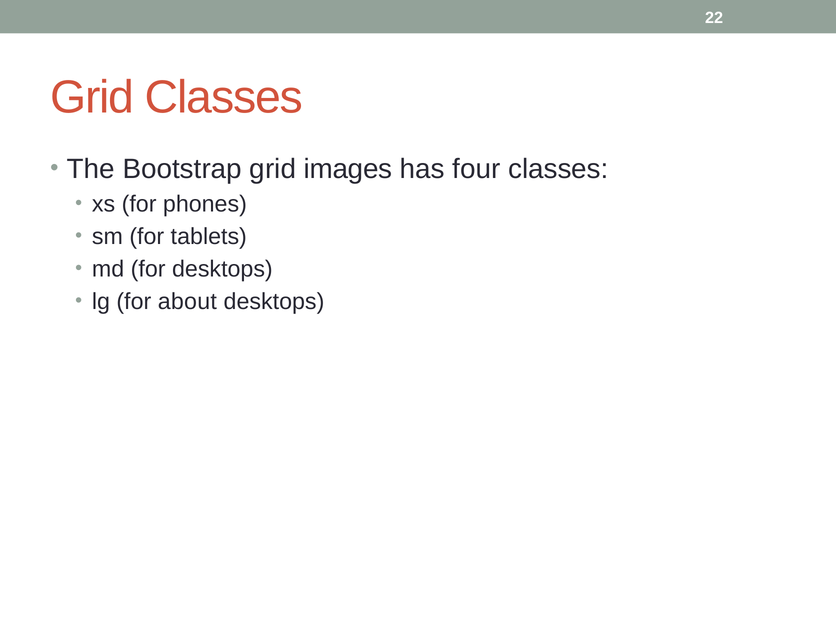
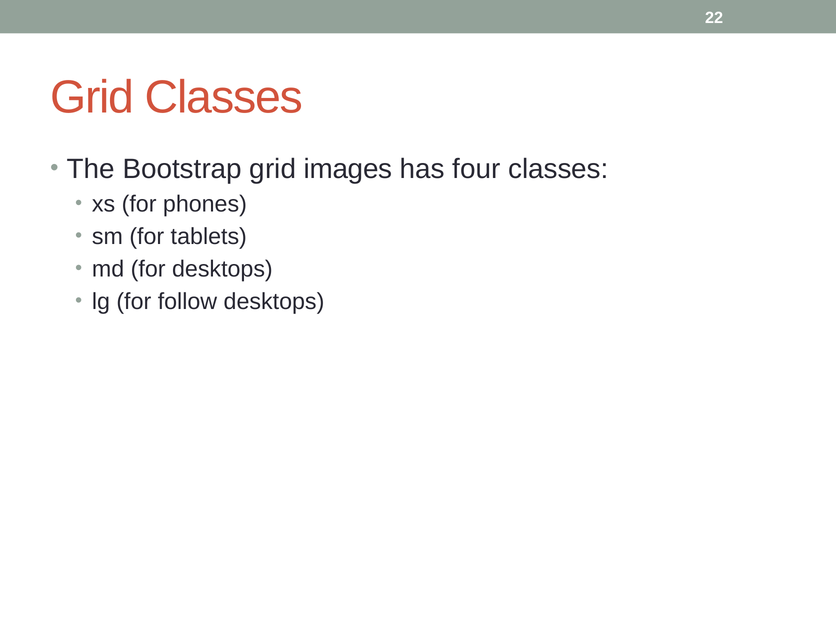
about: about -> follow
